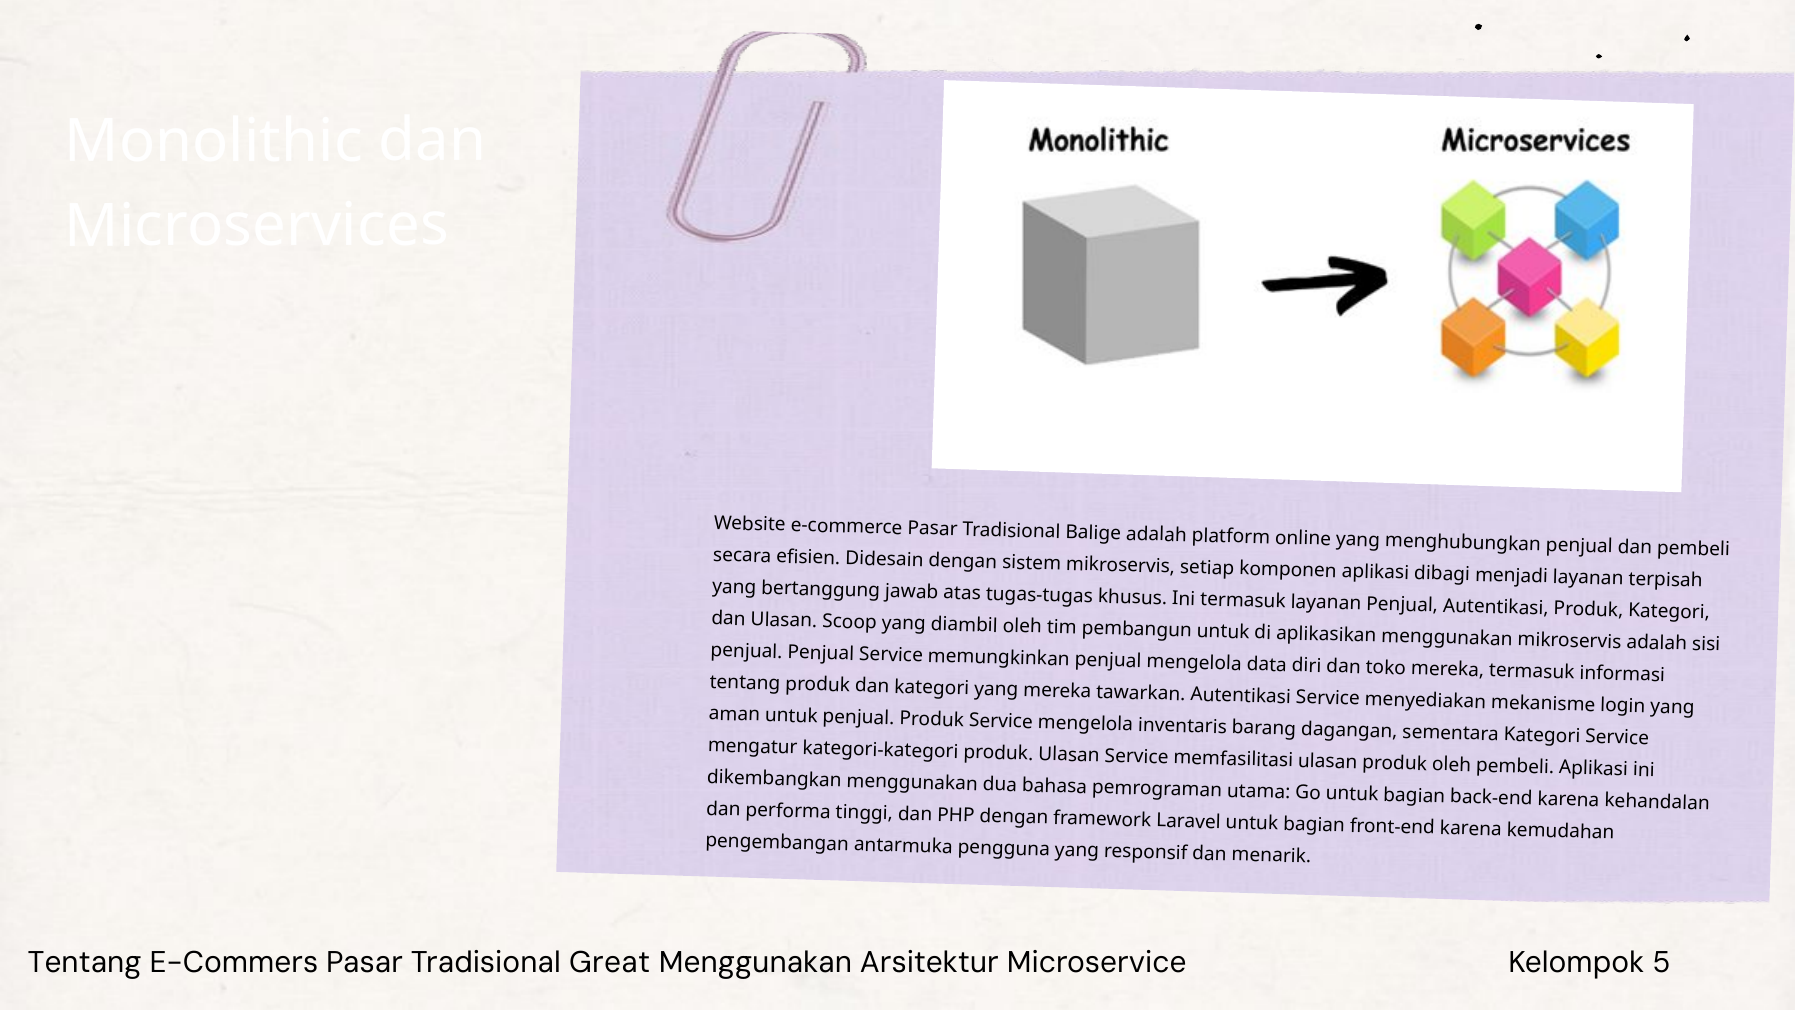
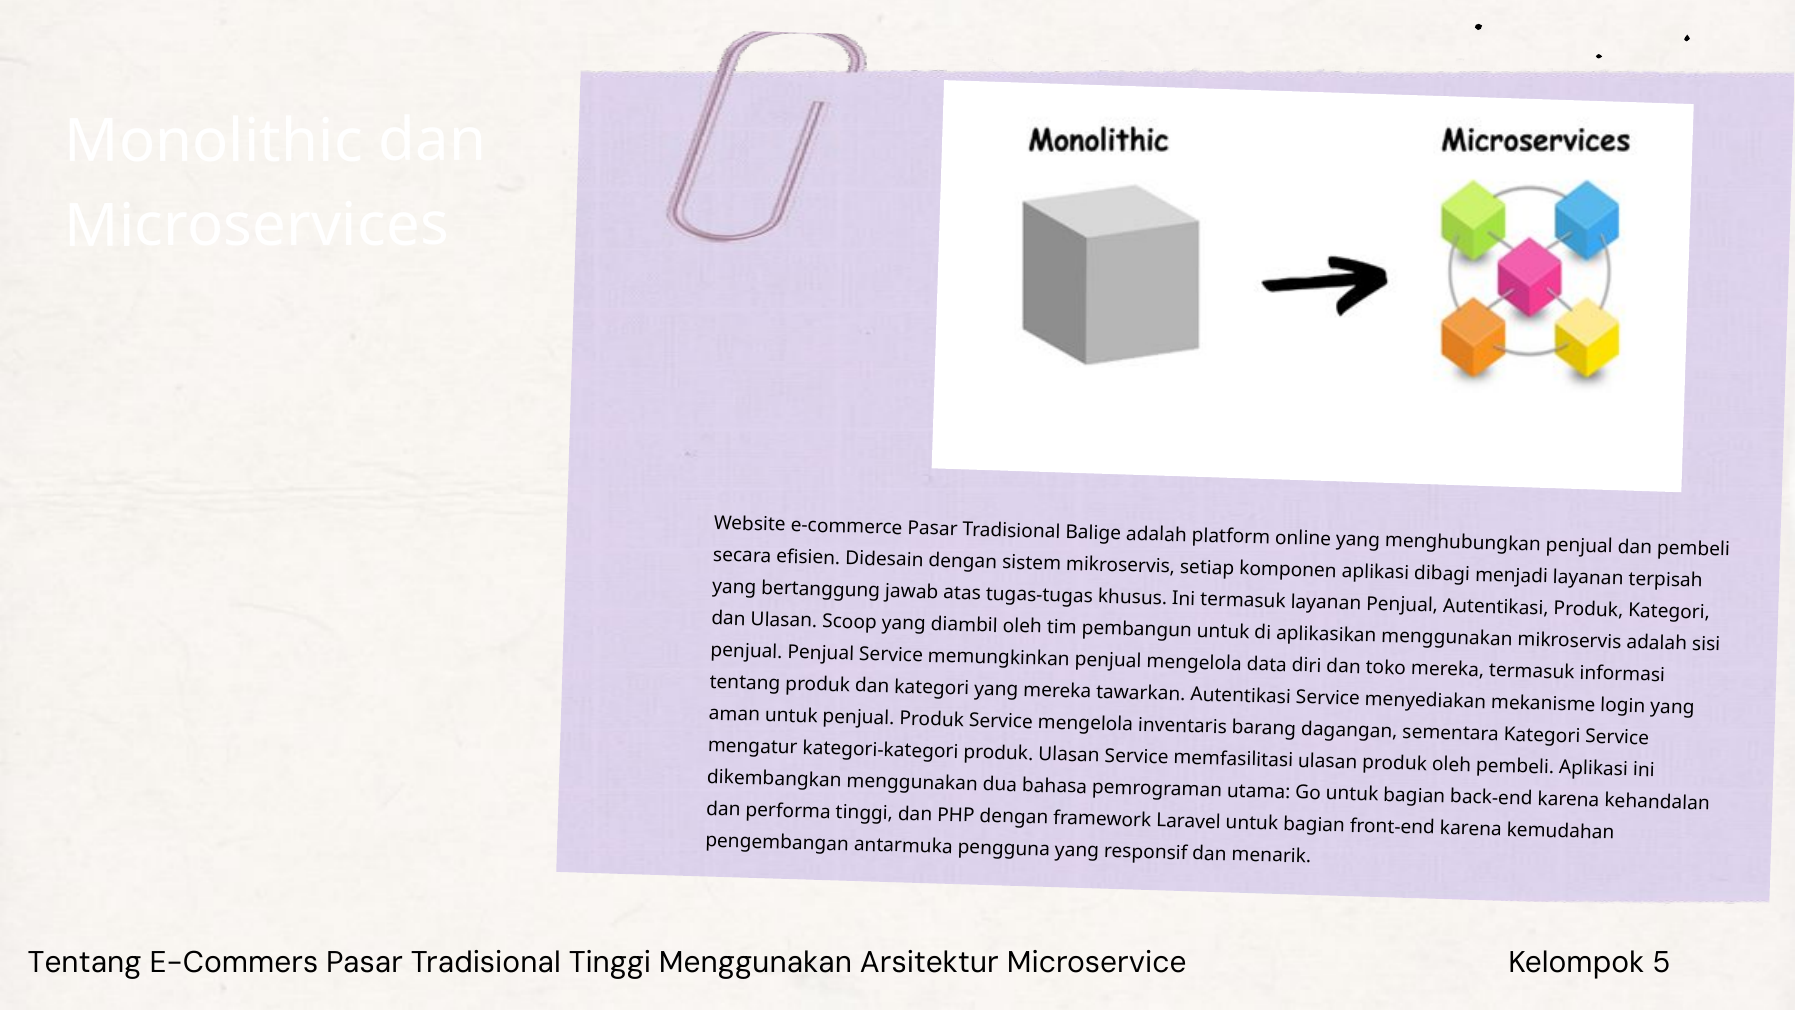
Tradisional Great: Great -> Tinggi
